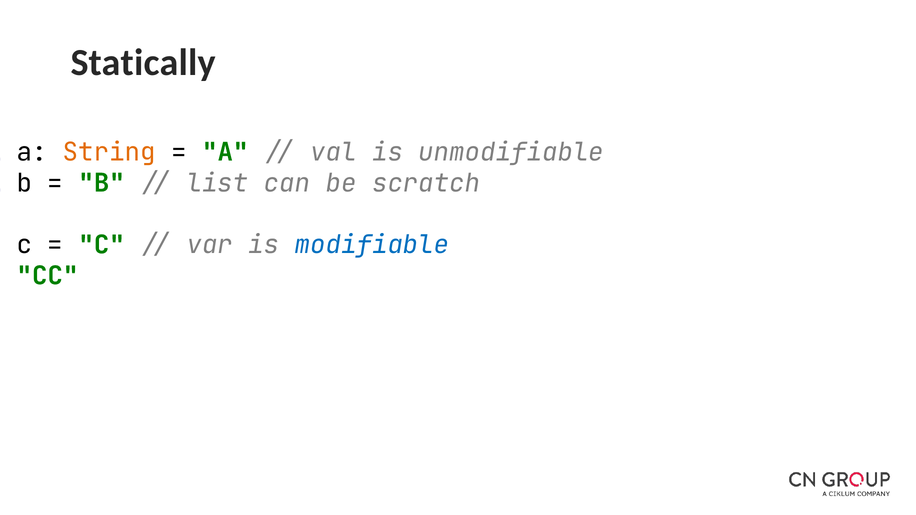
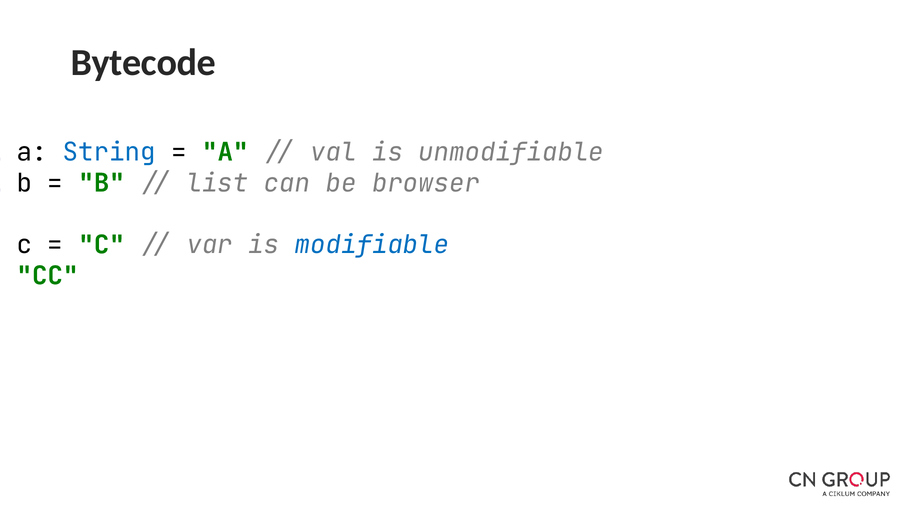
Statically: Statically -> Bytecode
String colour: orange -> blue
scratch: scratch -> browser
